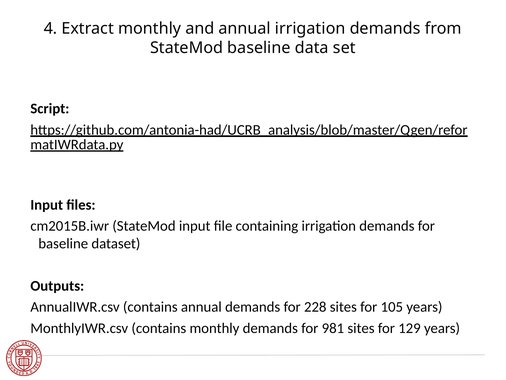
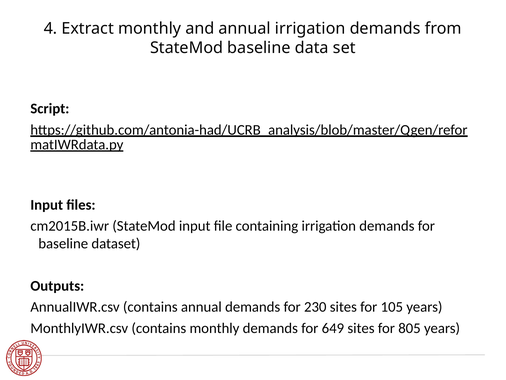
228: 228 -> 230
981: 981 -> 649
129: 129 -> 805
